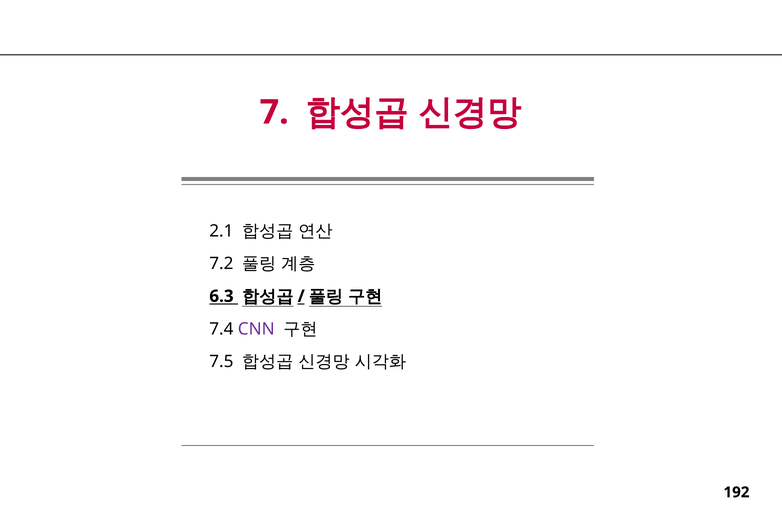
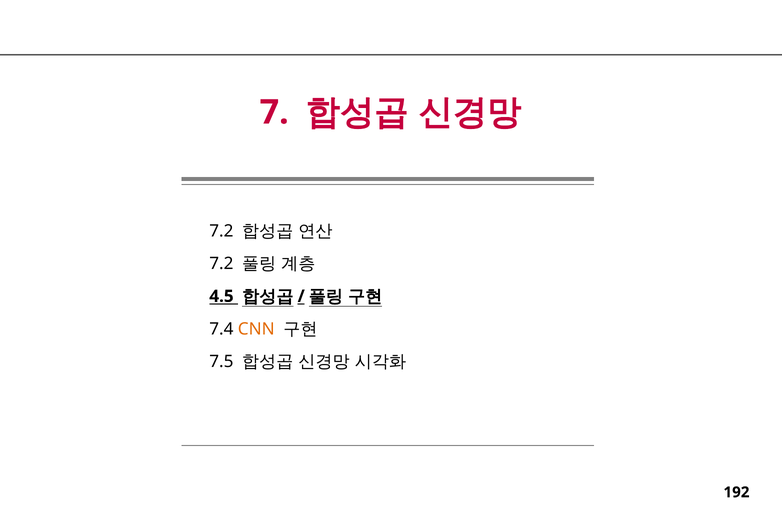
2.1 at (221, 231): 2.1 -> 7.2
6.3: 6.3 -> 4.5
CNN colour: purple -> orange
